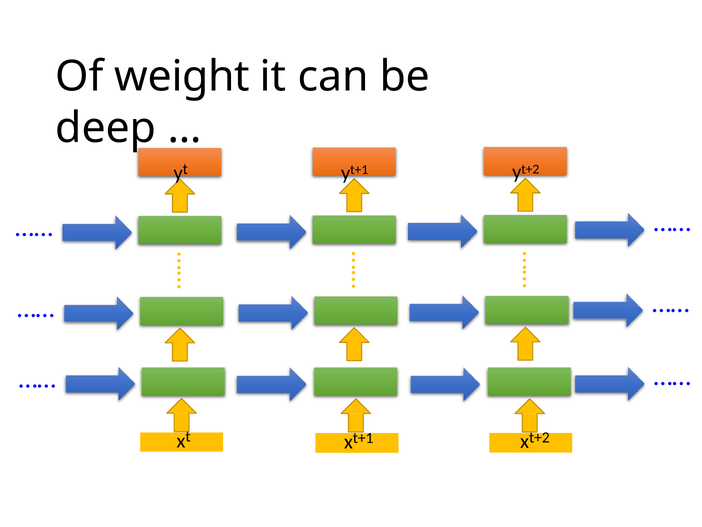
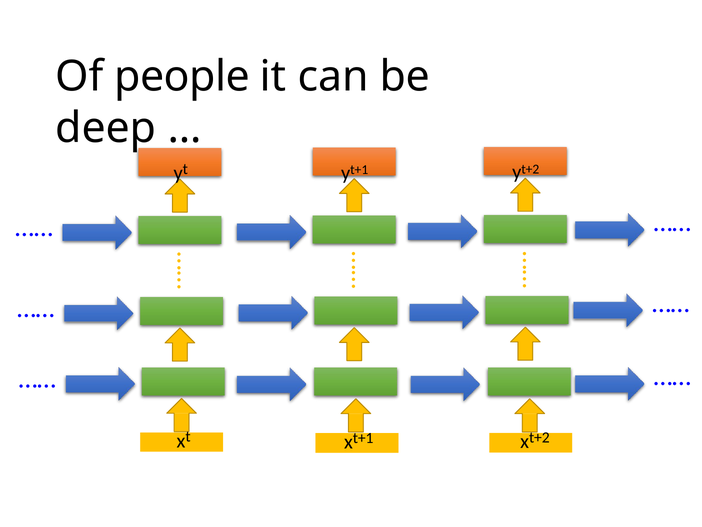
weight: weight -> people
